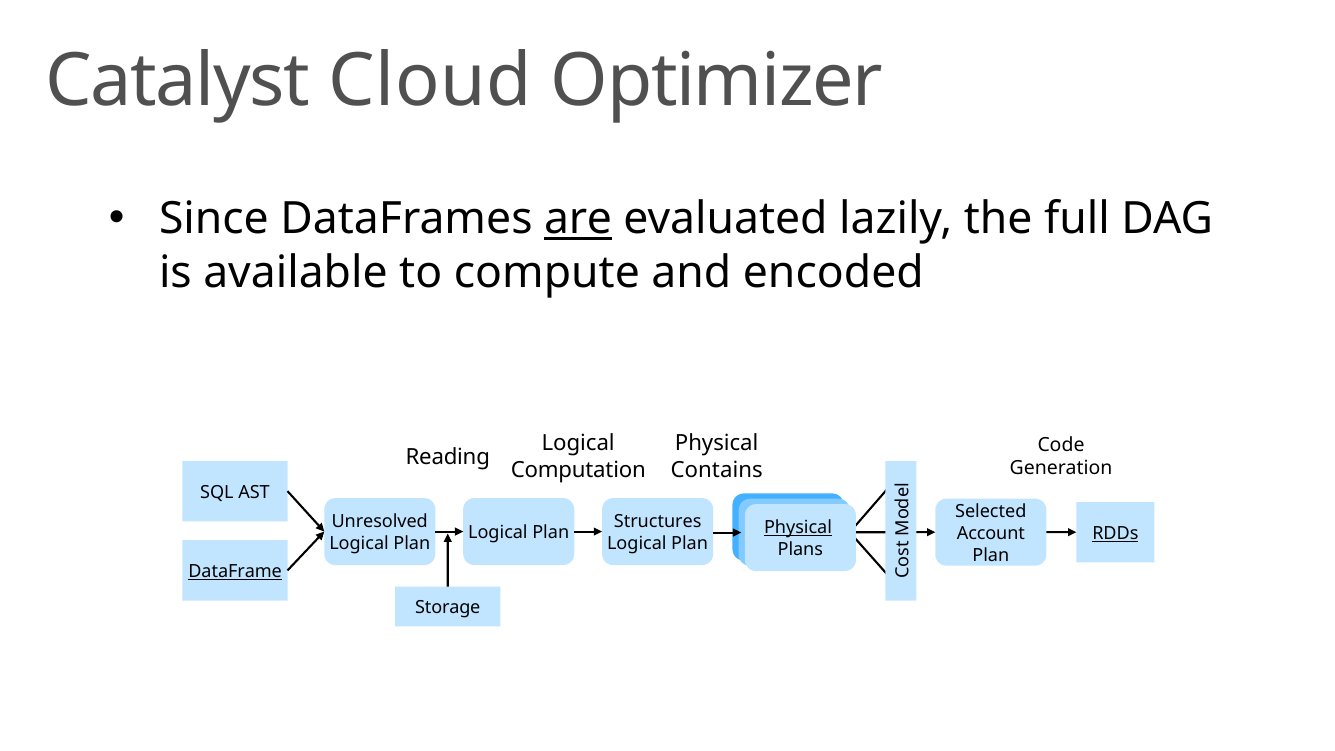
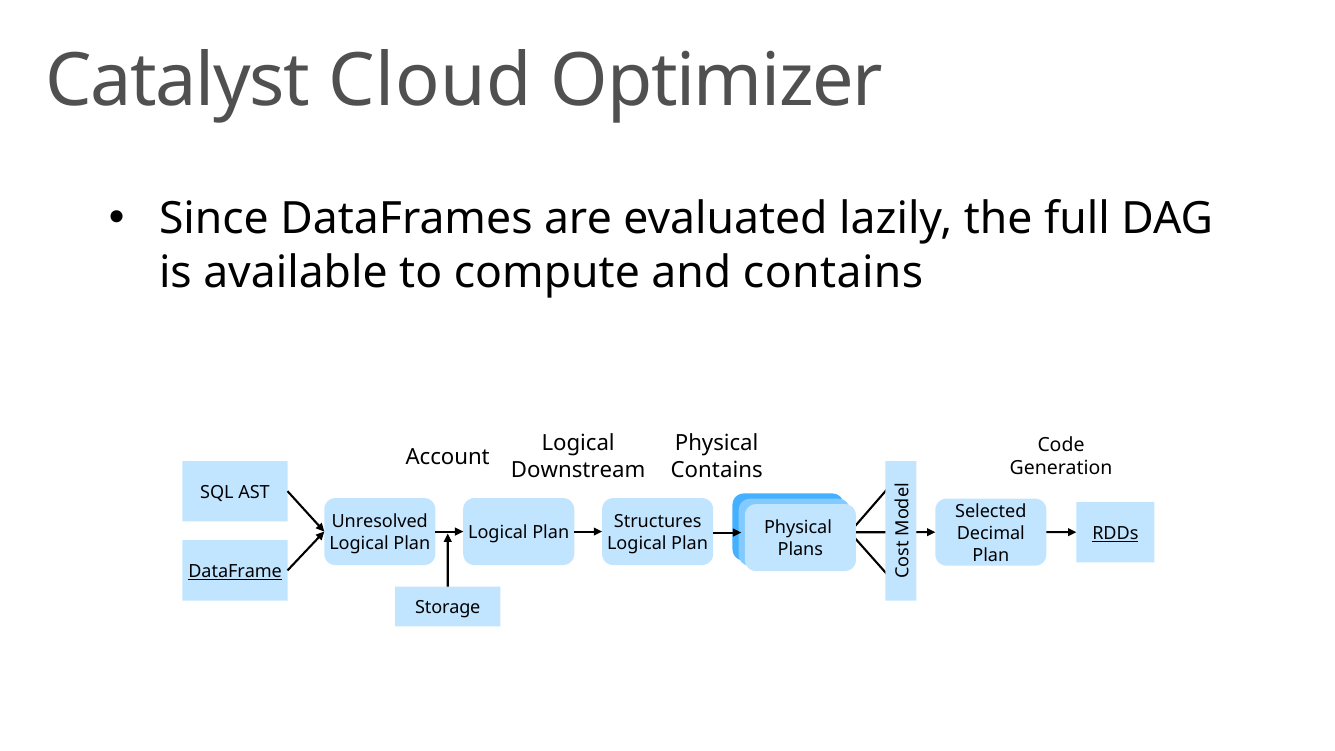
are underline: present -> none
and encoded: encoded -> contains
Reading: Reading -> Account
Computation: Computation -> Downstream
Physical at (798, 528) underline: present -> none
Account: Account -> Decimal
